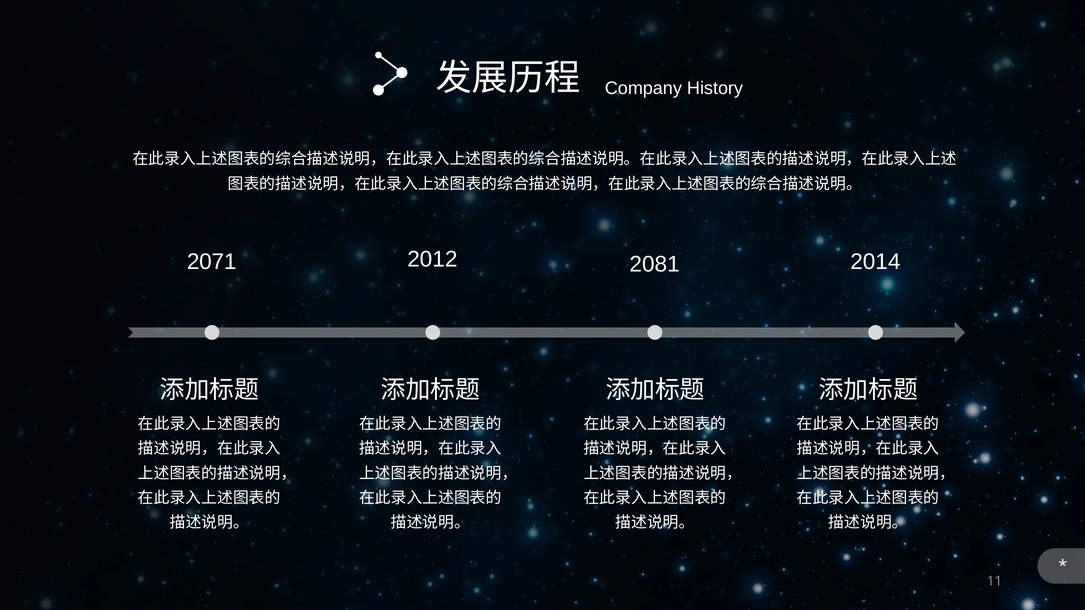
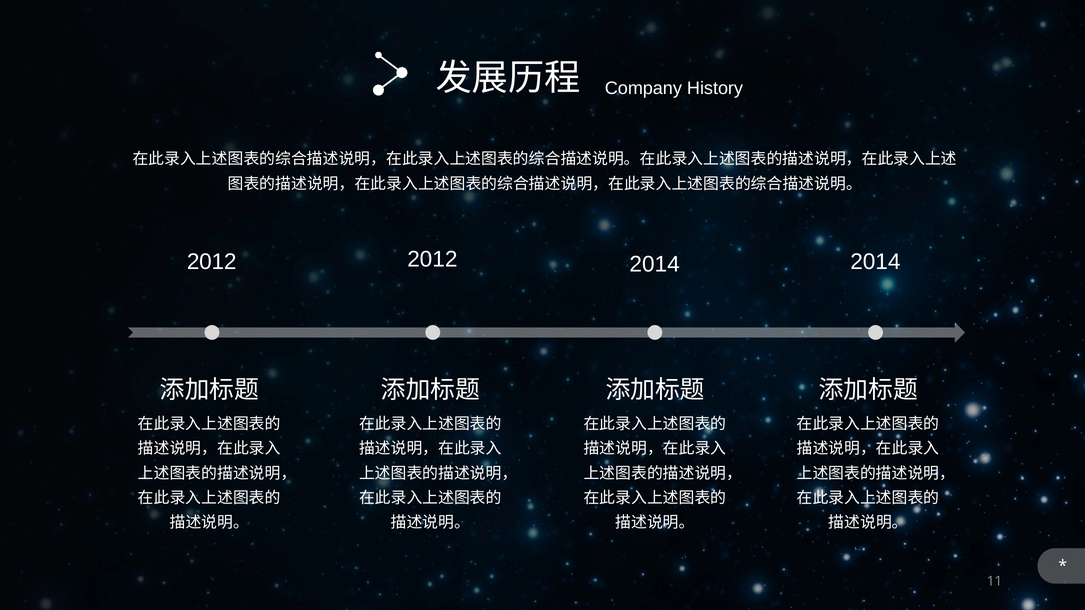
2071 at (212, 262): 2071 -> 2012
2081 at (655, 265): 2081 -> 2014
